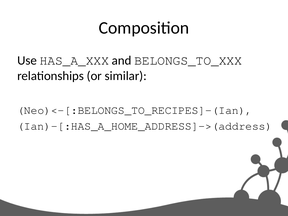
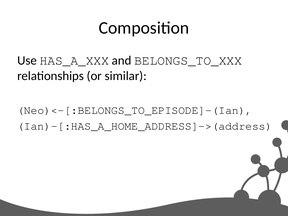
Neo)<-[:BELONGS_TO_RECIPES]-(Ian: Neo)<-[:BELONGS_TO_RECIPES]-(Ian -> Neo)<-[:BELONGS_TO_EPISODE]-(Ian
